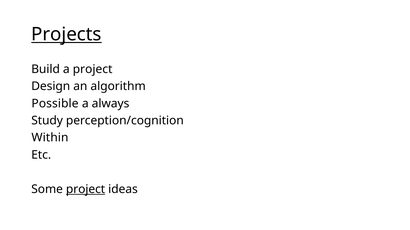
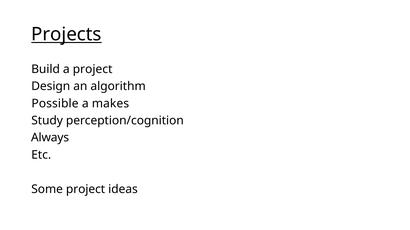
always: always -> makes
Within: Within -> Always
project at (86, 190) underline: present -> none
